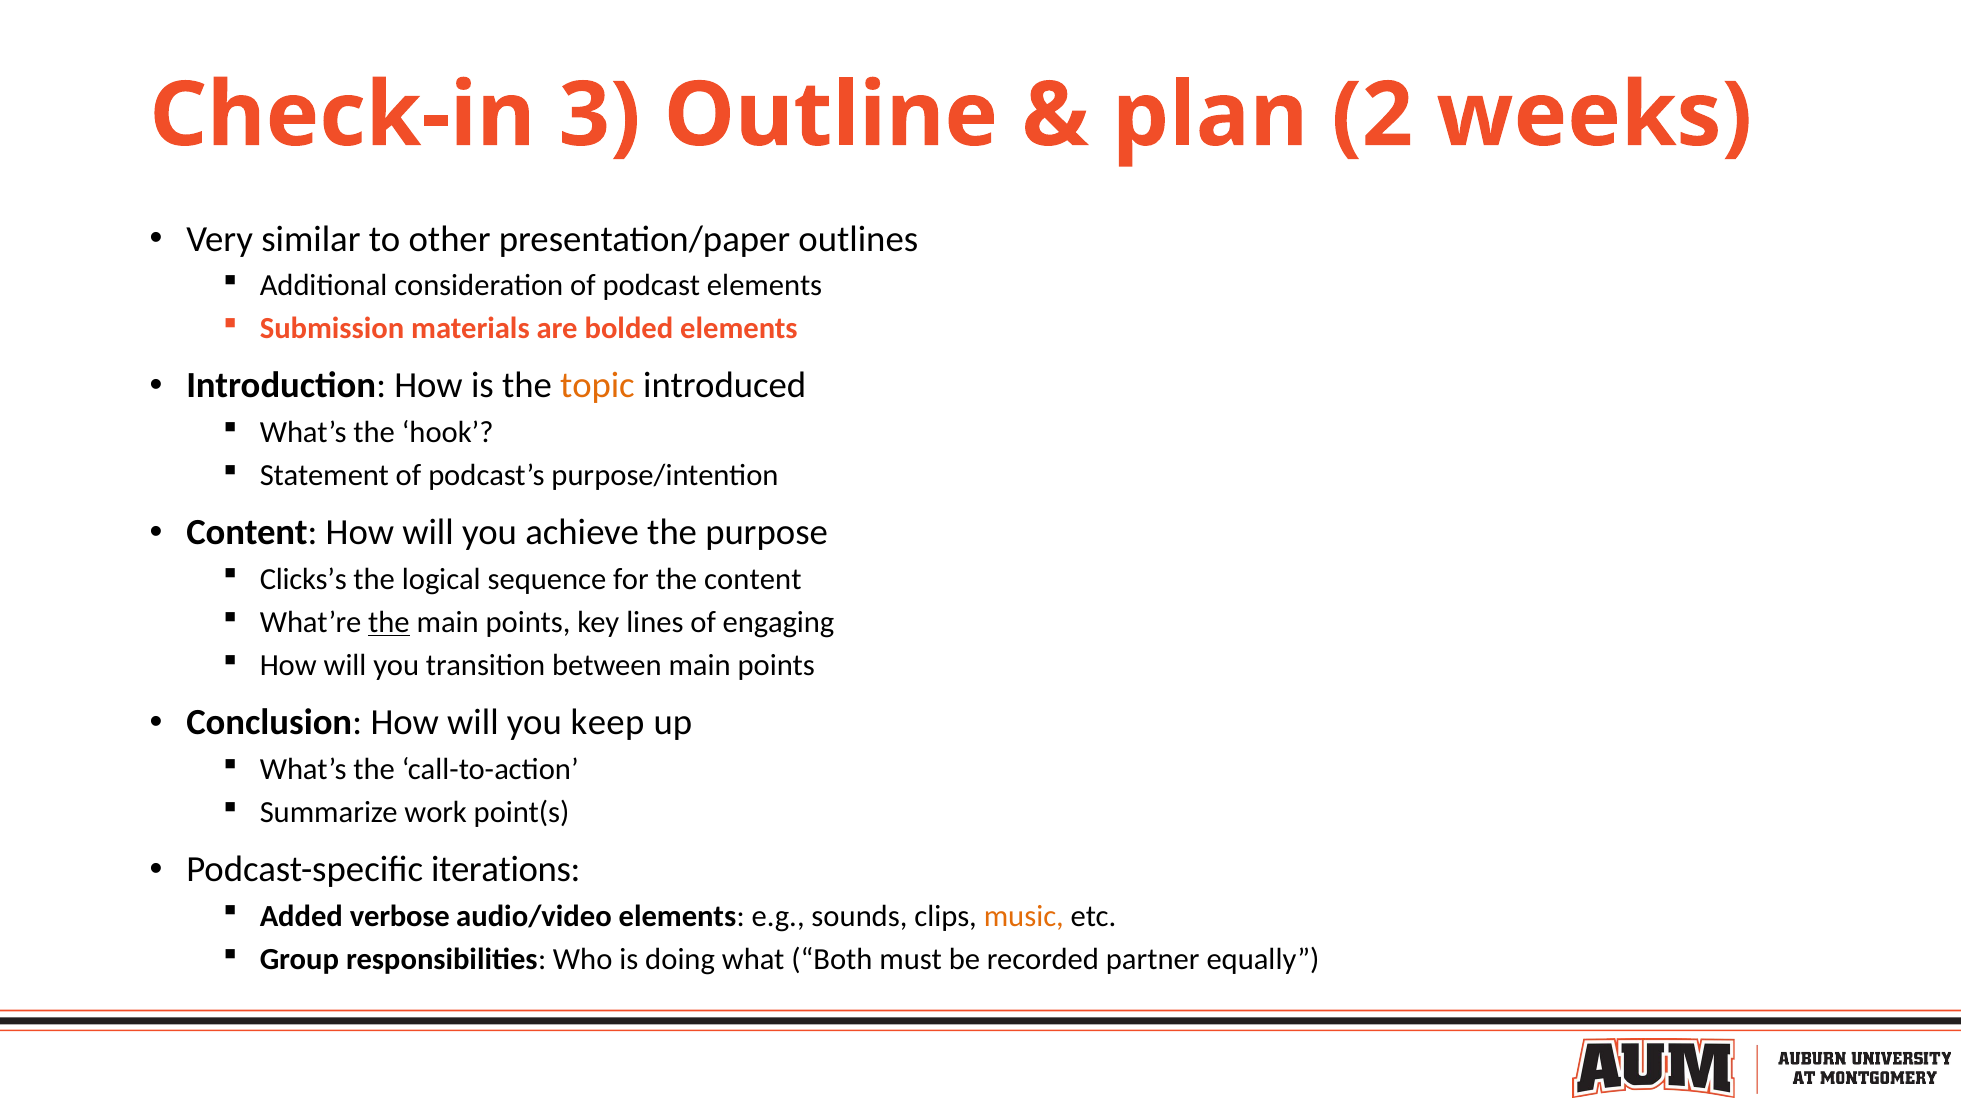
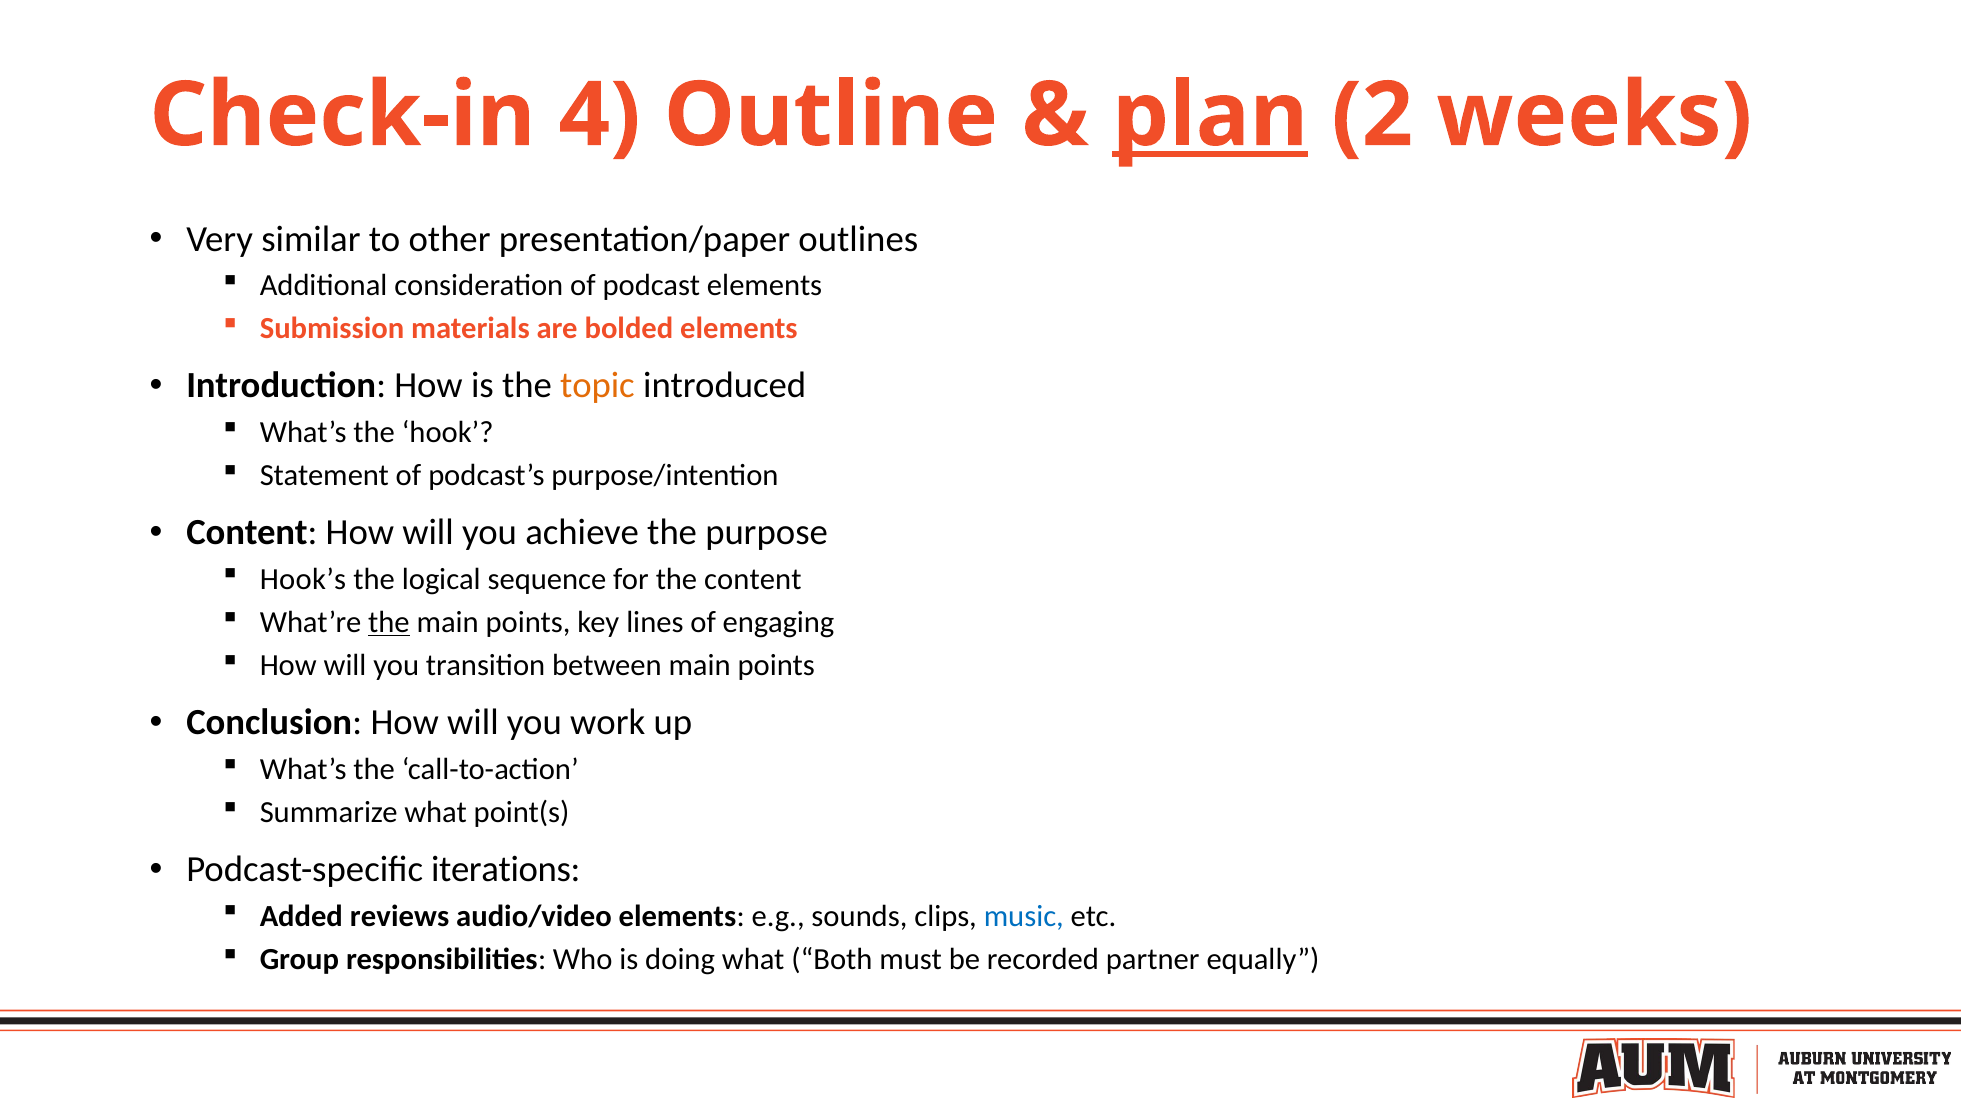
3: 3 -> 4
plan underline: none -> present
Clicks’s: Clicks’s -> Hook’s
keep: keep -> work
Summarize work: work -> what
verbose: verbose -> reviews
music colour: orange -> blue
